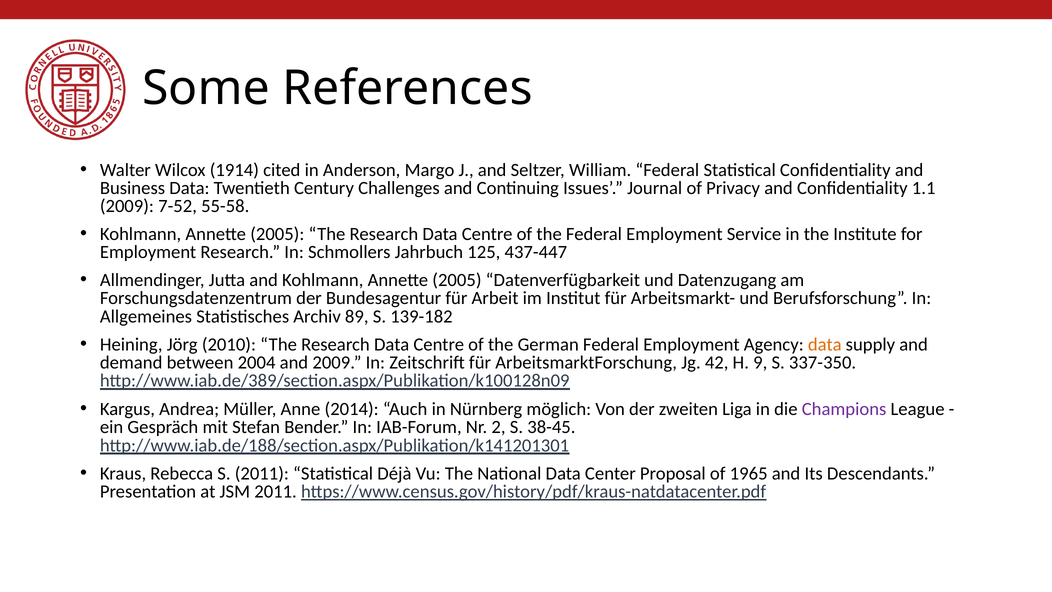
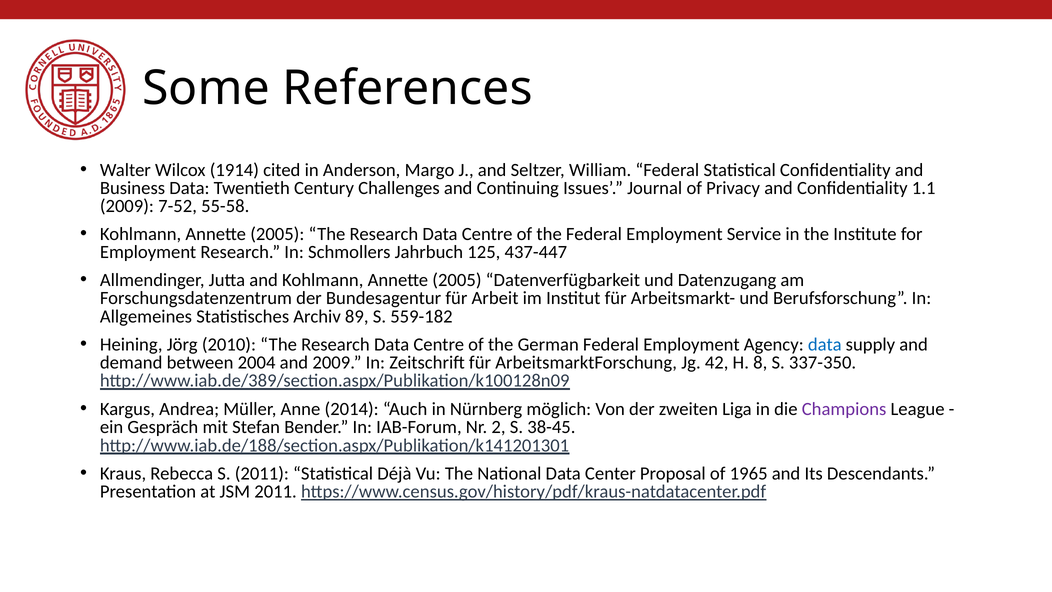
139-182: 139-182 -> 559-182
data at (825, 344) colour: orange -> blue
9: 9 -> 8
